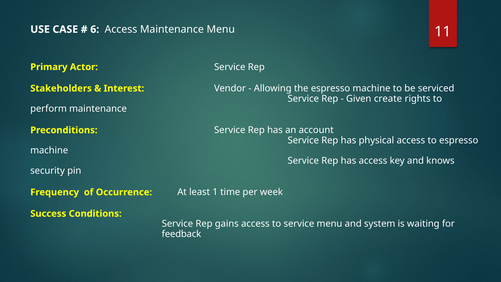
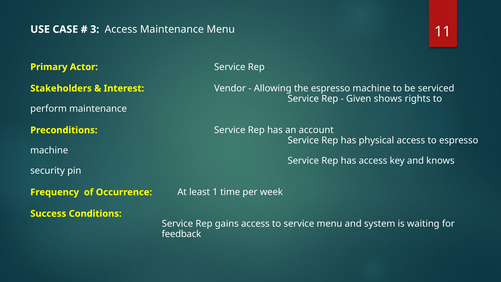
6: 6 -> 3
create: create -> shows
